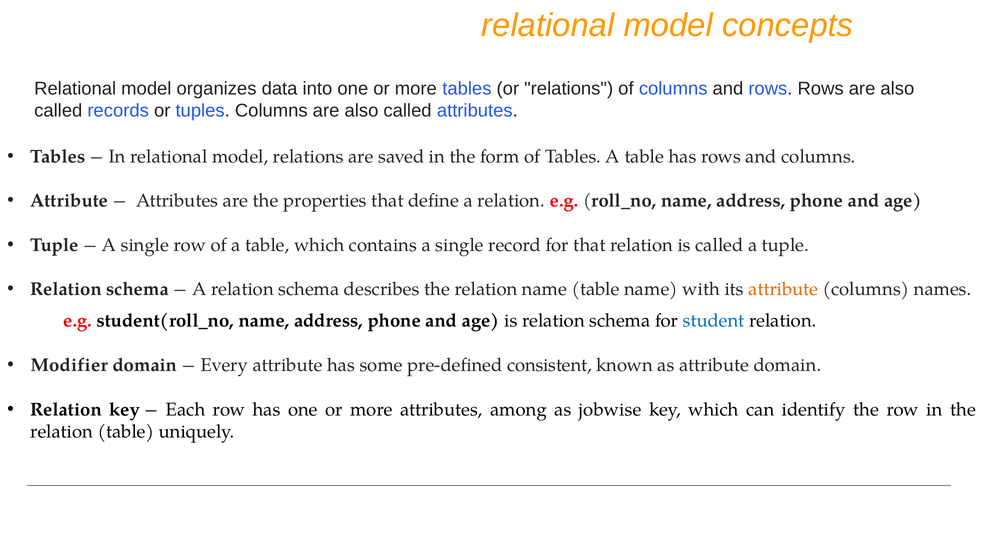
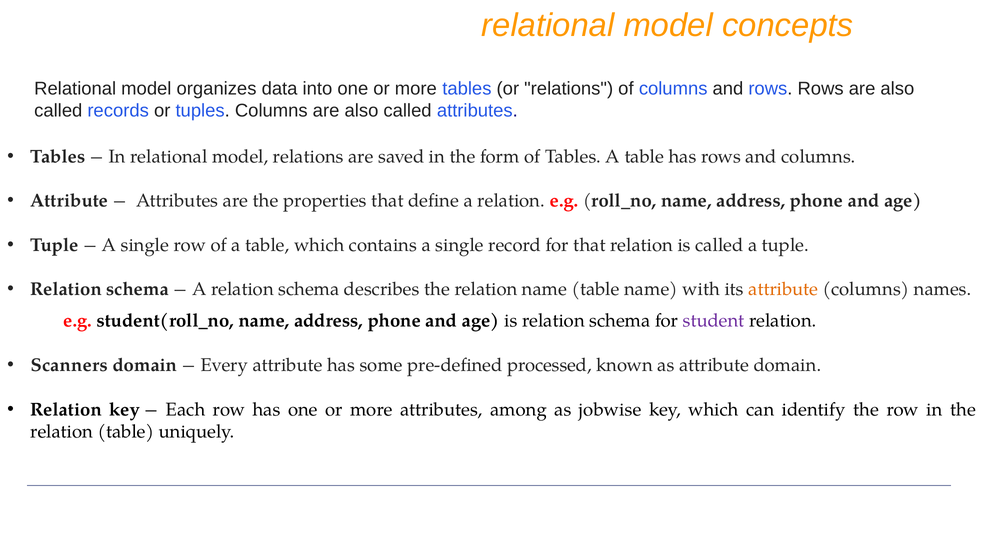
student colour: blue -> purple
Modifier: Modifier -> Scanners
consistent: consistent -> processed
